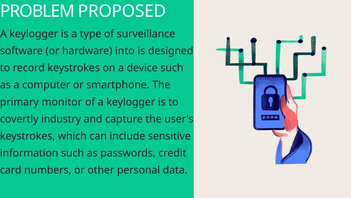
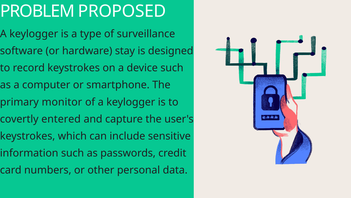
into: into -> stay
industry: industry -> entered
